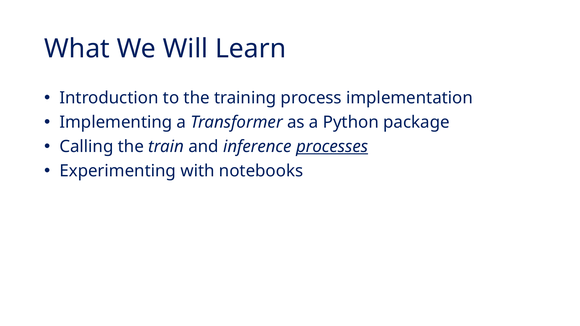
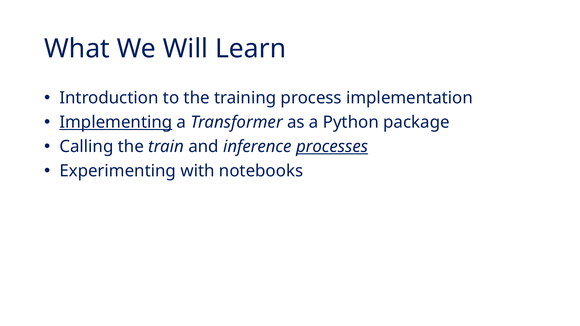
Implementing underline: none -> present
